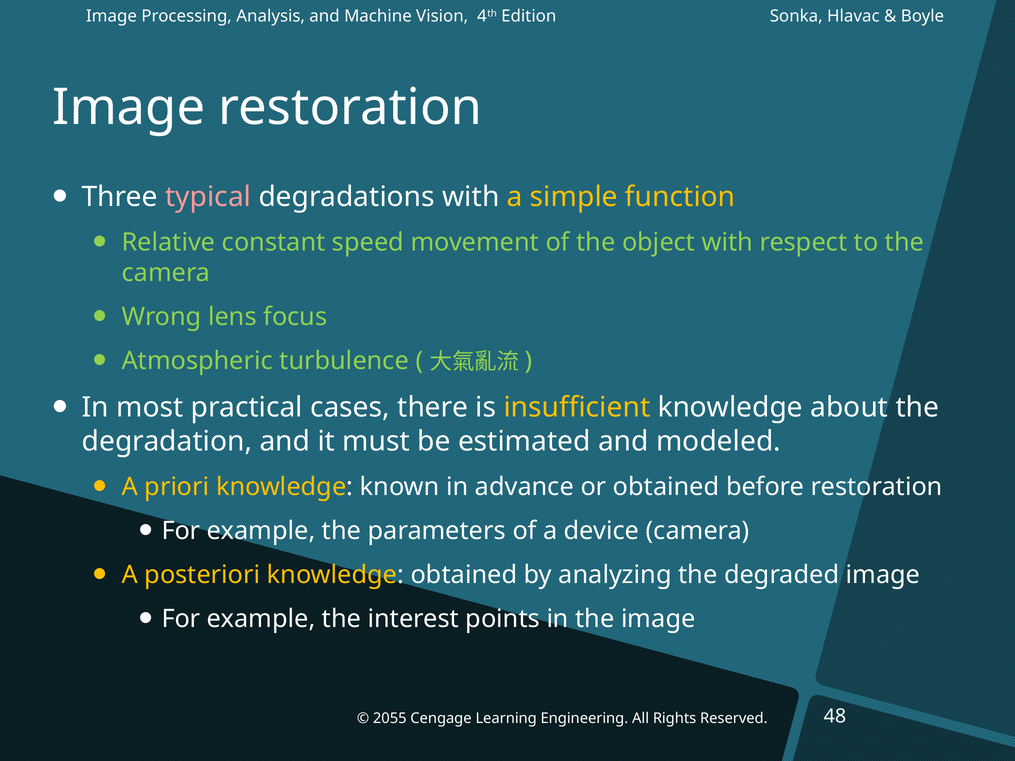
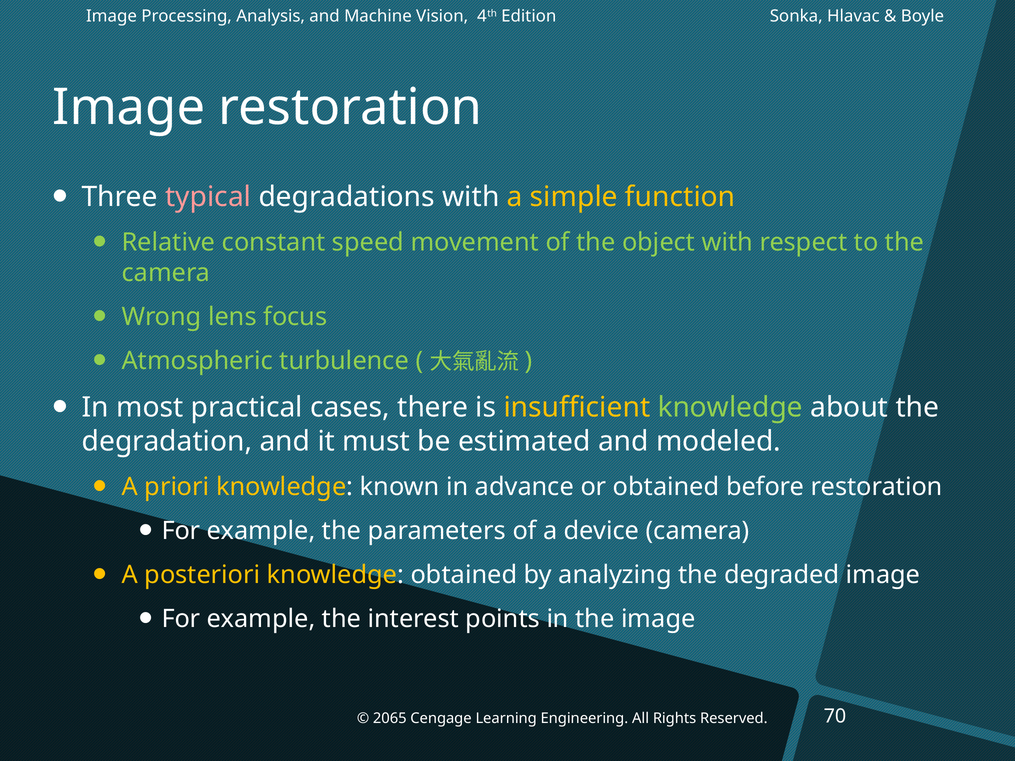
knowledge at (730, 408) colour: white -> light green
2055: 2055 -> 2065
48: 48 -> 70
